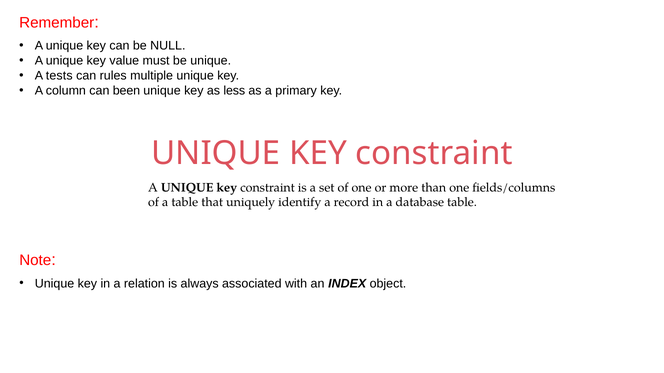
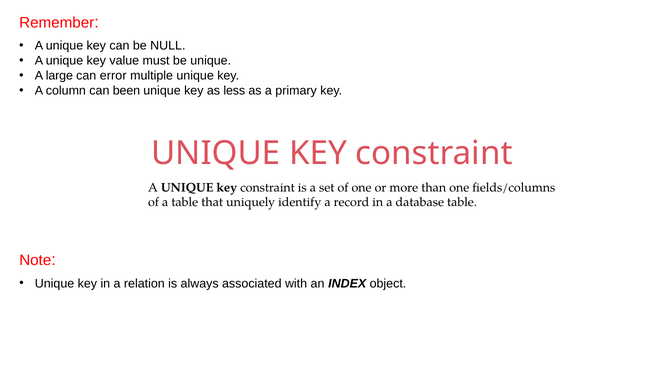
tests: tests -> large
rules: rules -> error
